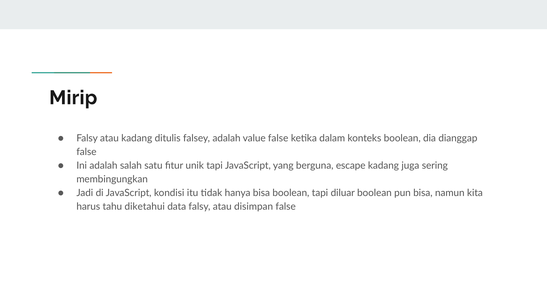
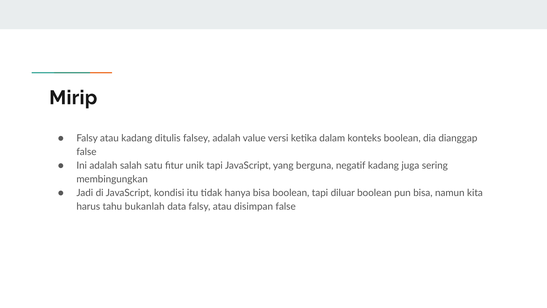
value false: false -> versi
escape: escape -> negatif
diketahui: diketahui -> bukanlah
